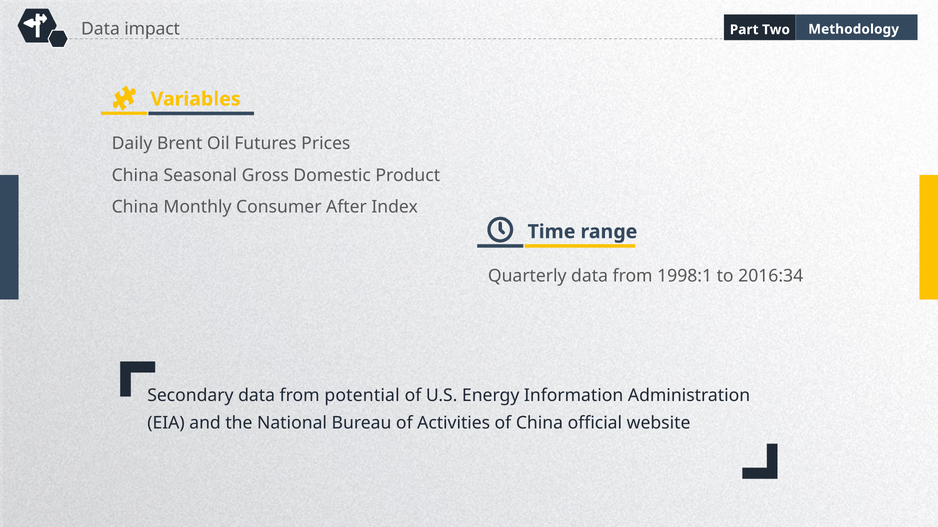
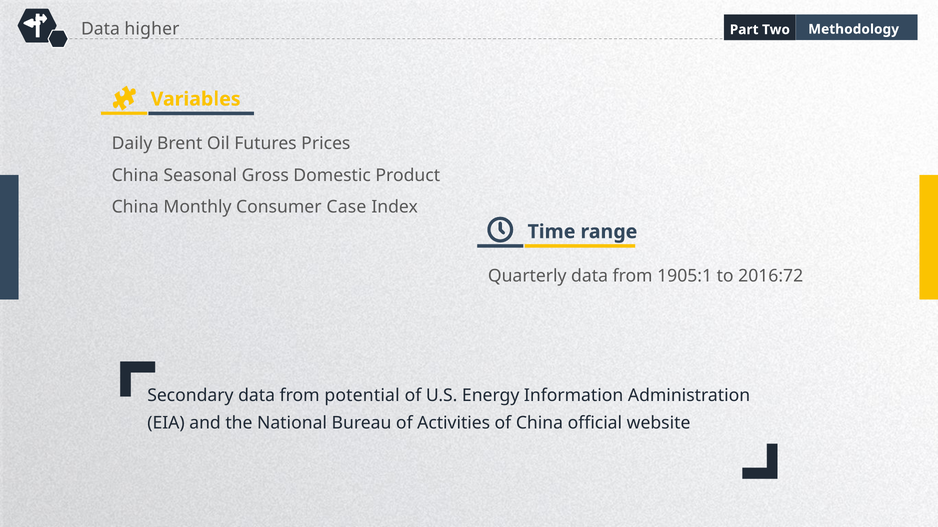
impact: impact -> higher
After: After -> Case
1998:1: 1998:1 -> 1905:1
2016:34: 2016:34 -> 2016:72
